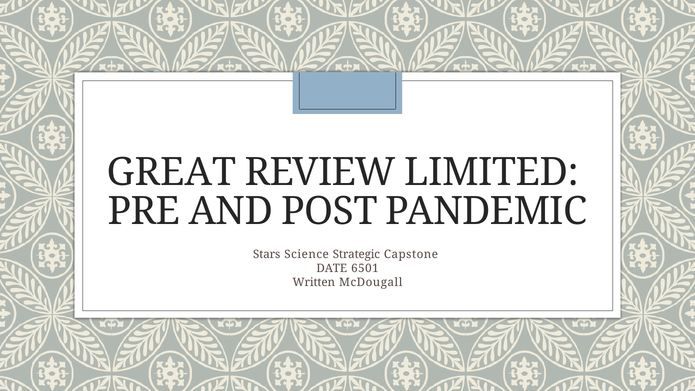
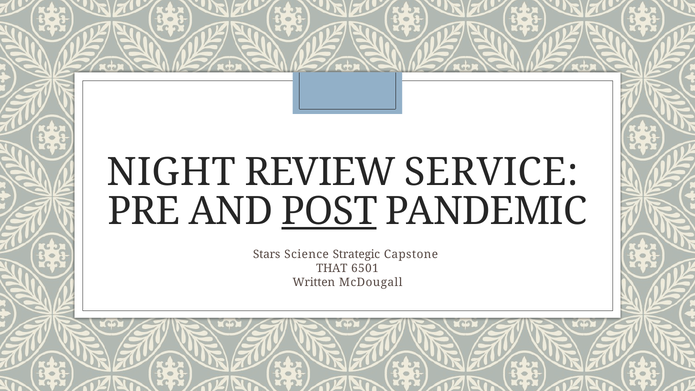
GREAT: GREAT -> NIGHT
LIMITED: LIMITED -> SERVICE
POST underline: none -> present
DATE: DATE -> THAT
